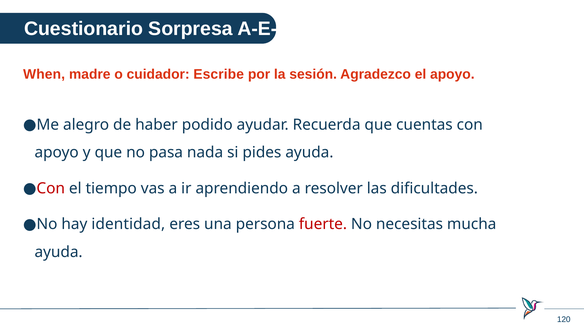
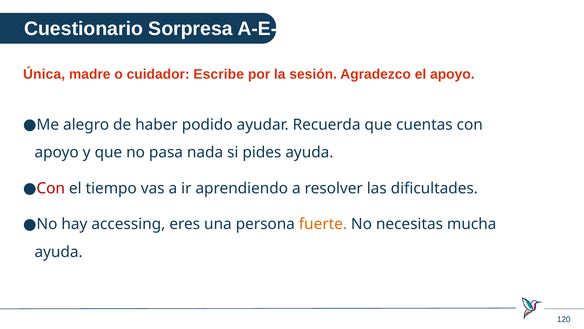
When: When -> Única
identidad: identidad -> accessing
fuerte colour: red -> orange
